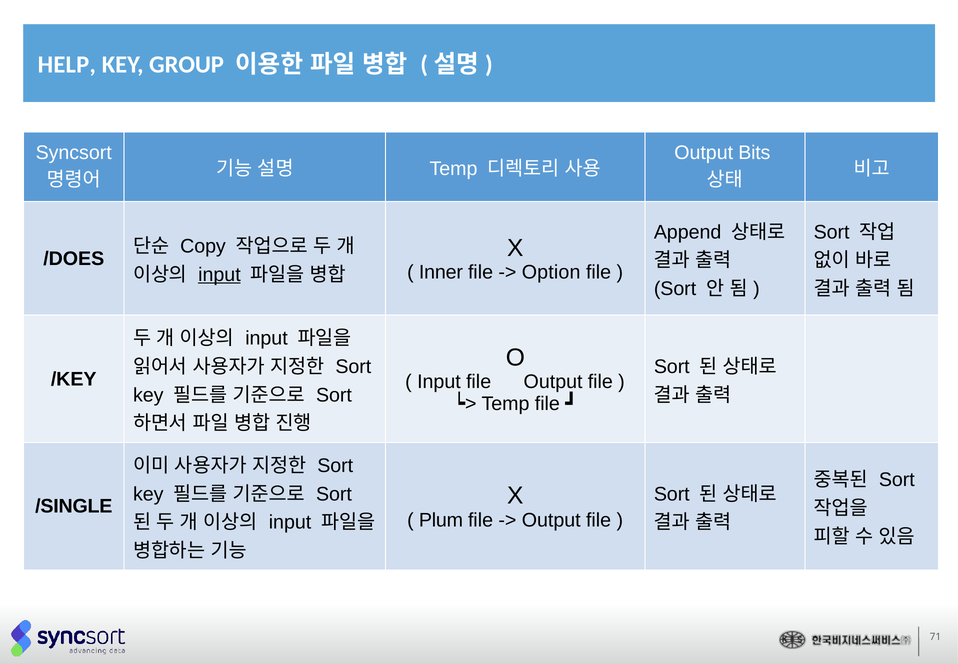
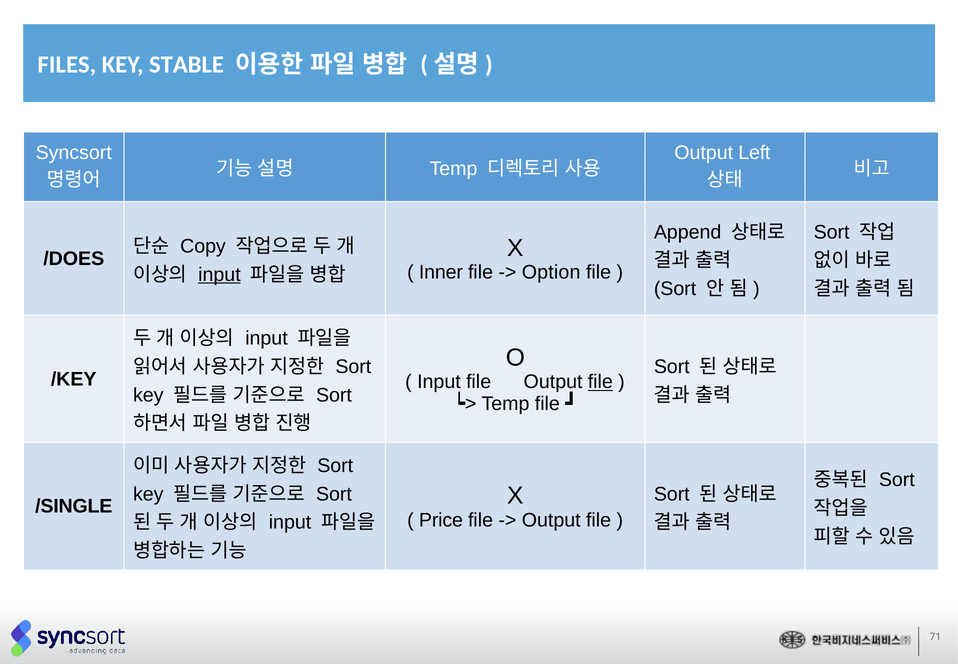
HELP: HELP -> FILES
GROUP: GROUP -> STABLE
Bits: Bits -> Left
file at (600, 381) underline: none -> present
Plum: Plum -> Price
